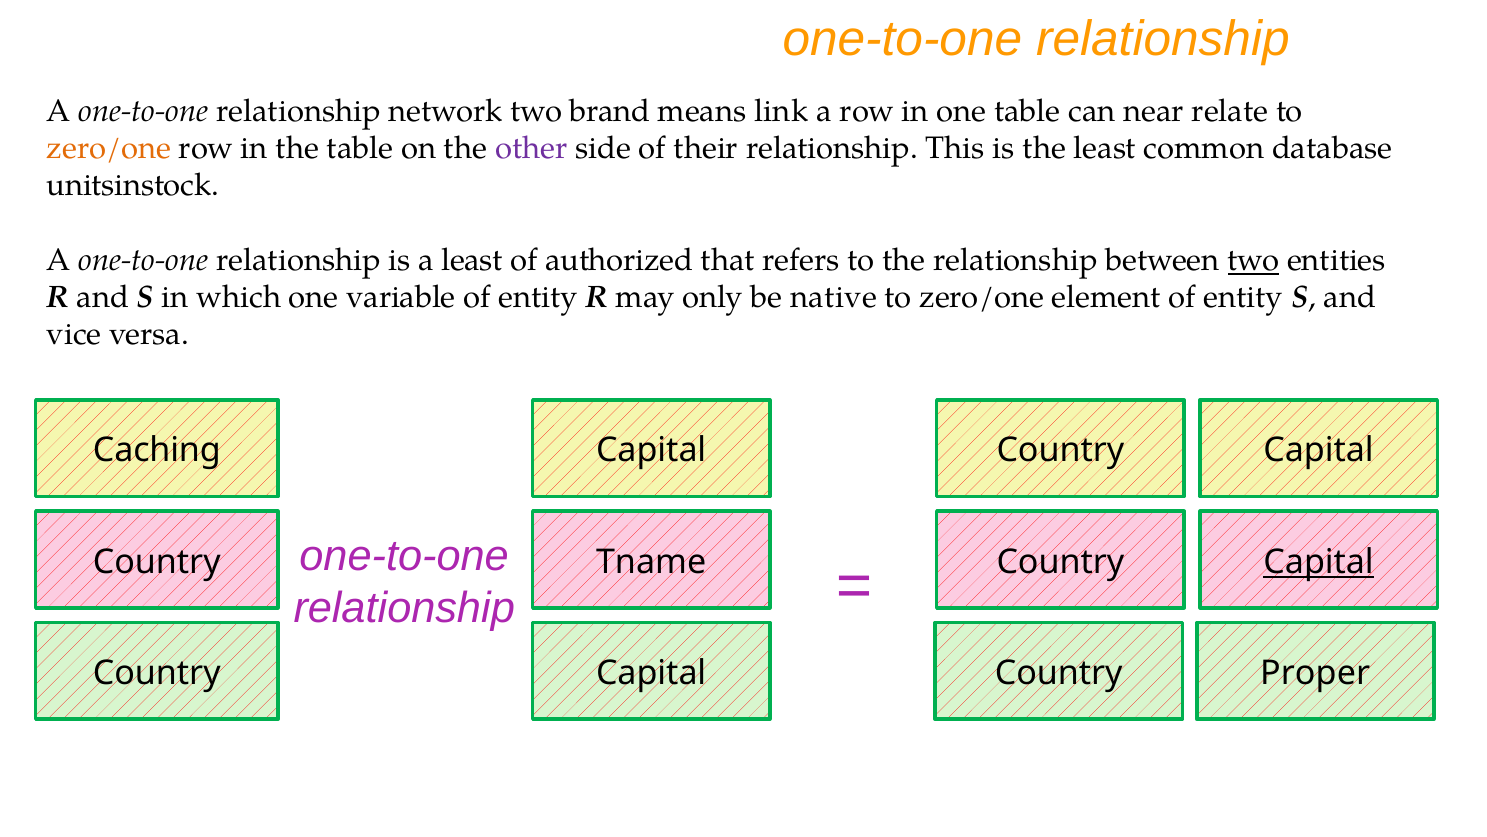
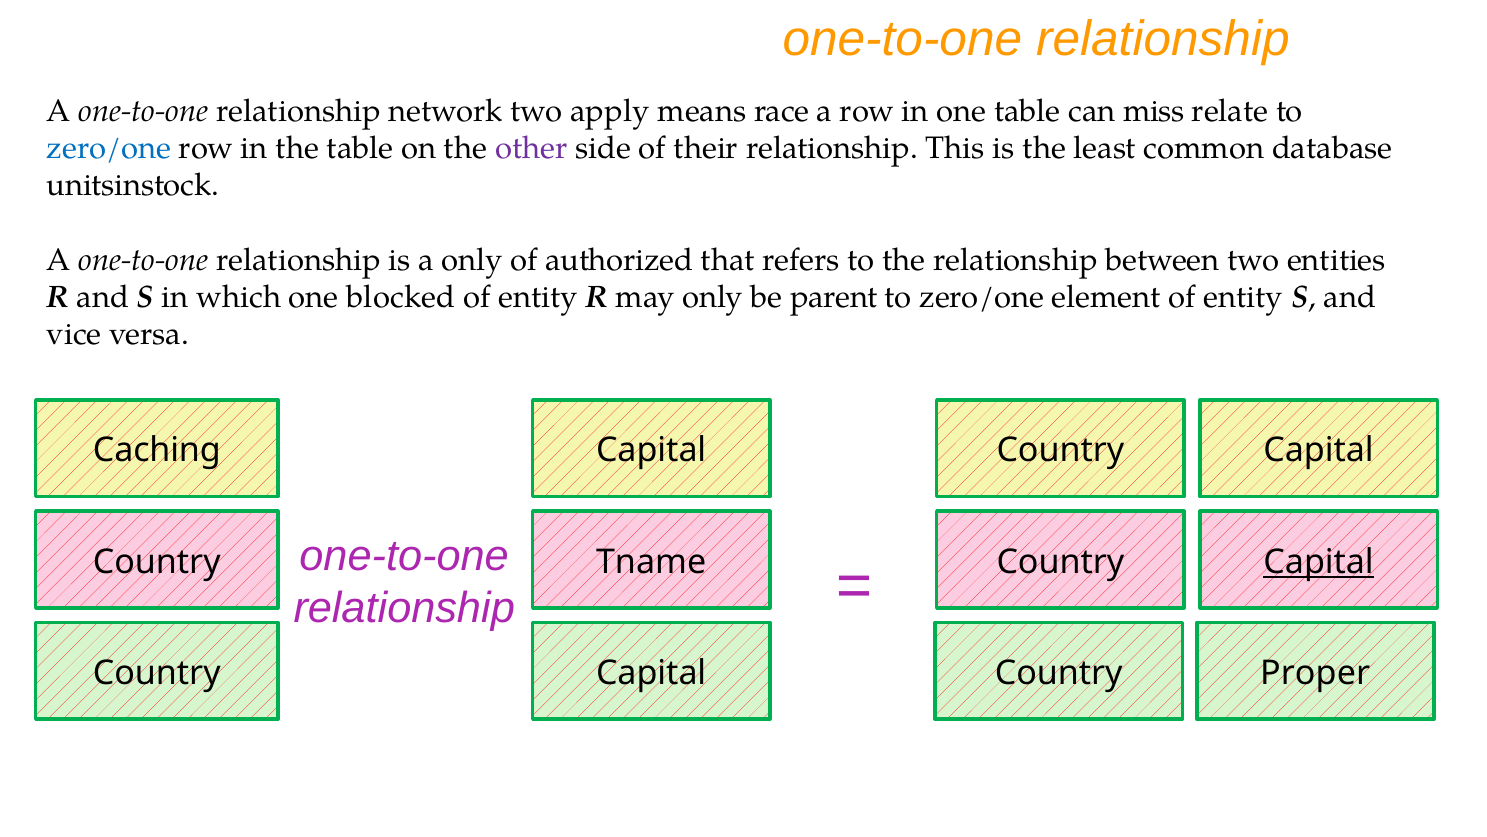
brand: brand -> apply
link: link -> race
near: near -> miss
zero/one at (109, 148) colour: orange -> blue
a least: least -> only
two at (1254, 260) underline: present -> none
variable: variable -> blocked
native: native -> parent
